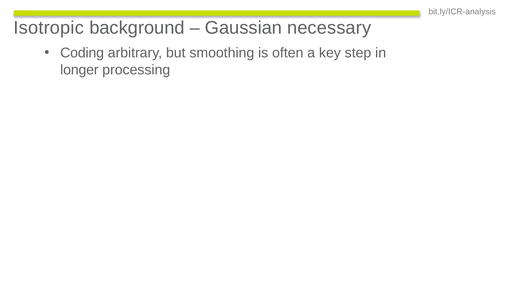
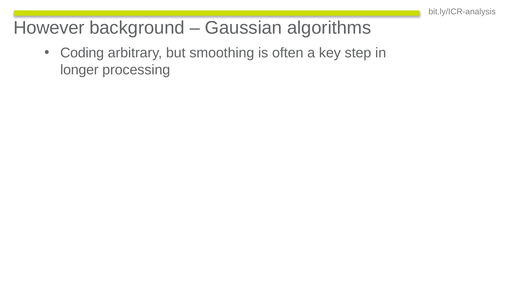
Isotropic: Isotropic -> However
necessary: necessary -> algorithms
